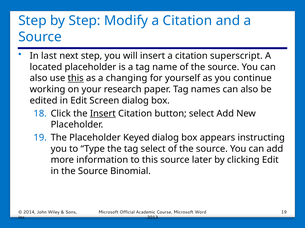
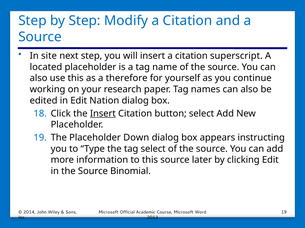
last: last -> site
this at (76, 78) underline: present -> none
changing: changing -> therefore
Screen: Screen -> Nation
Keyed: Keyed -> Down
